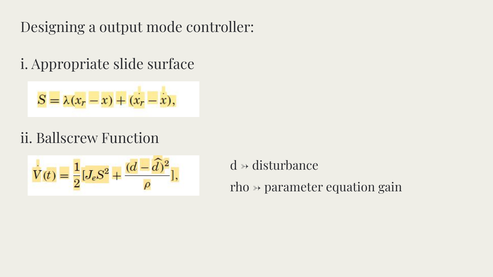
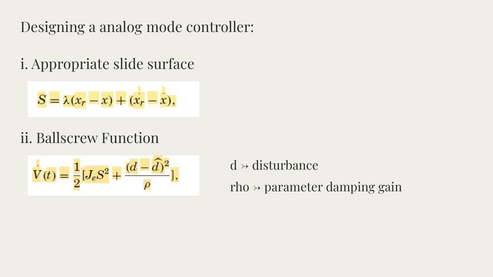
output: output -> analog
equation: equation -> damping
